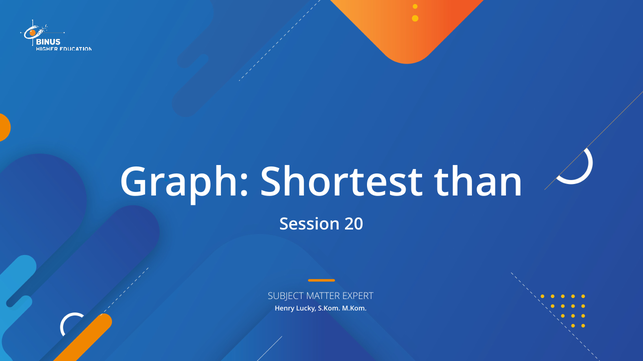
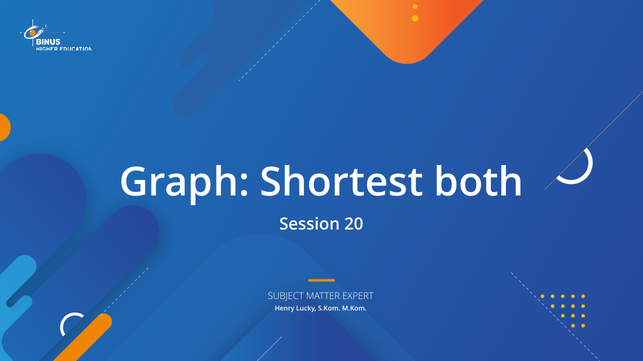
than: than -> both
